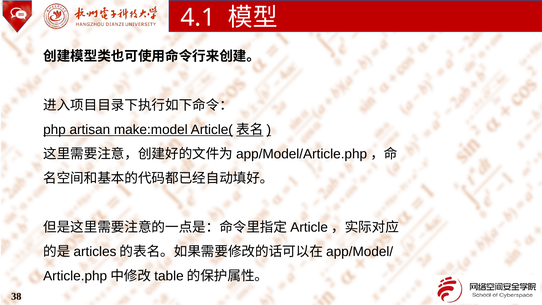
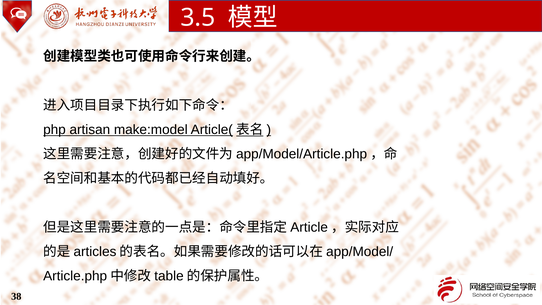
4.1: 4.1 -> 3.5
